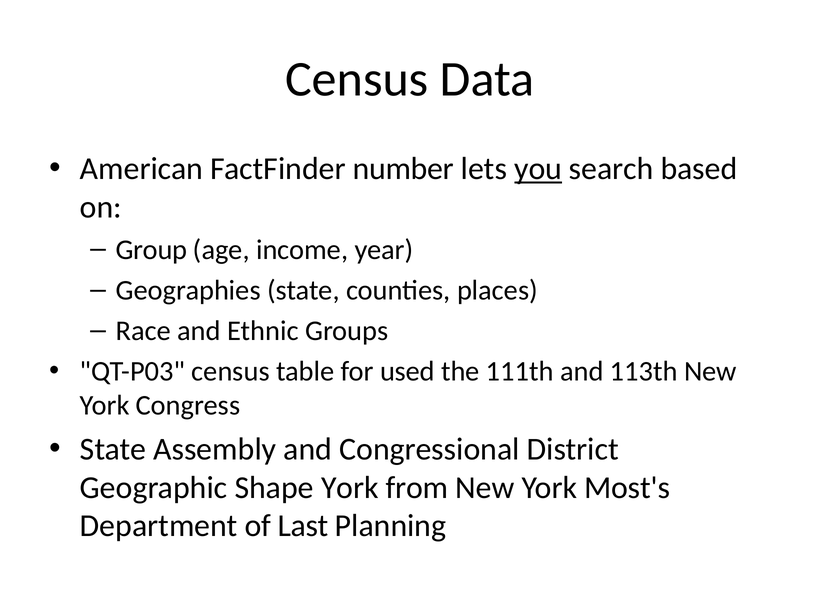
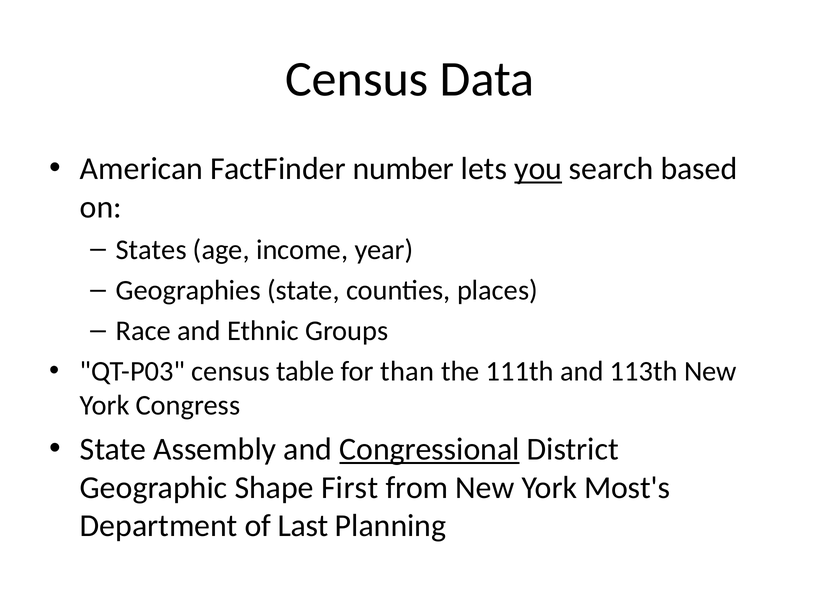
Group: Group -> States
used: used -> than
Congressional underline: none -> present
Shape York: York -> First
